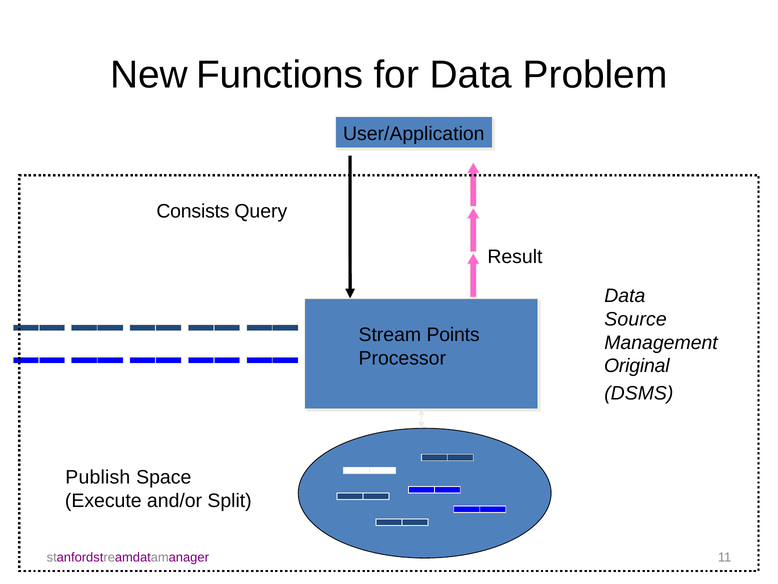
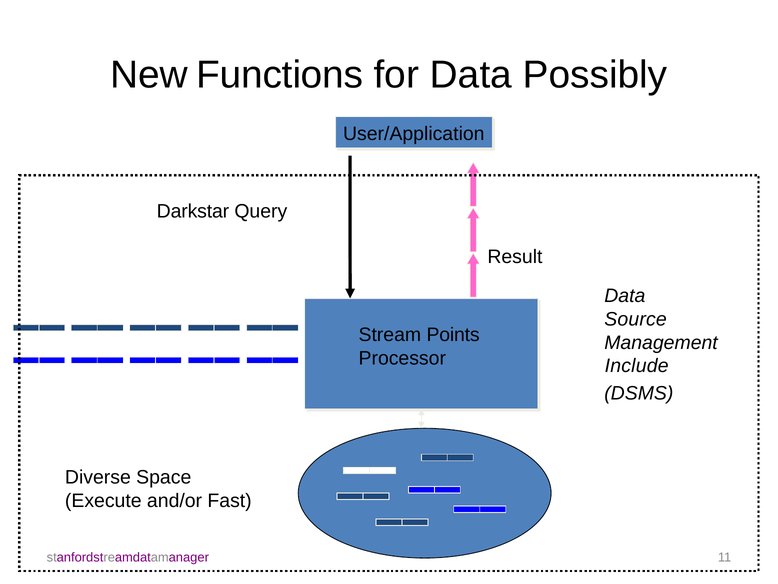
Problem: Problem -> Possibly
Consists: Consists -> Darkstar
Original: Original -> Include
Publish: Publish -> Diverse
Split: Split -> Fast
